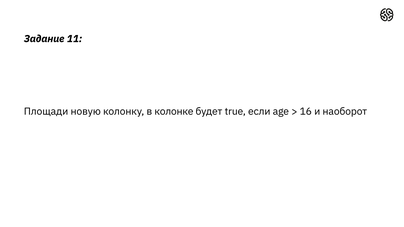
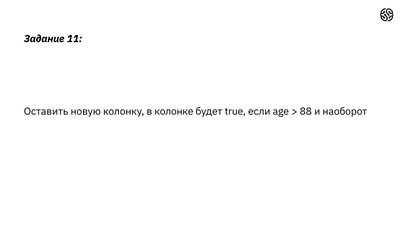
Площади: Площади -> Оставить
16: 16 -> 88
